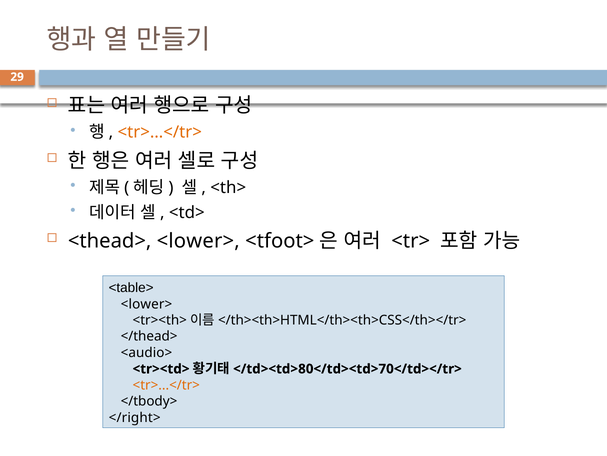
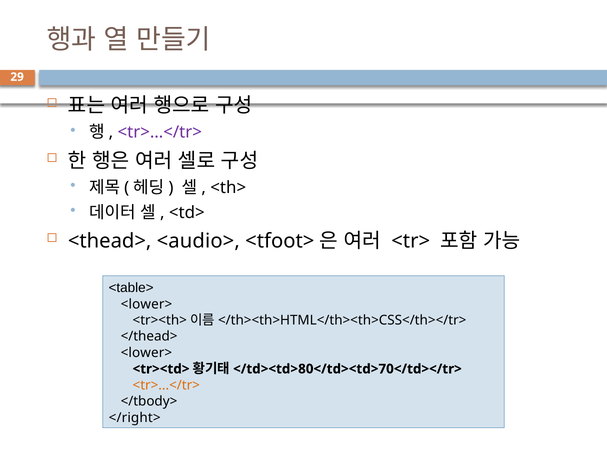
<tr>…</tr> colour: orange -> purple
<thead> <lower>: <lower> -> <audio>
<audio> at (146, 352): <audio> -> <lower>
